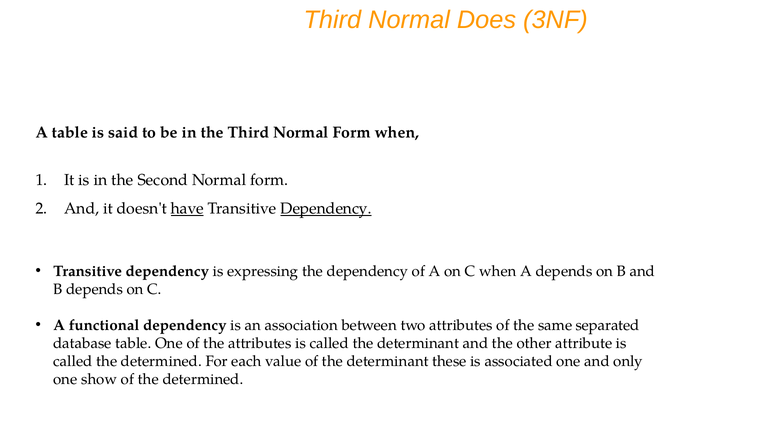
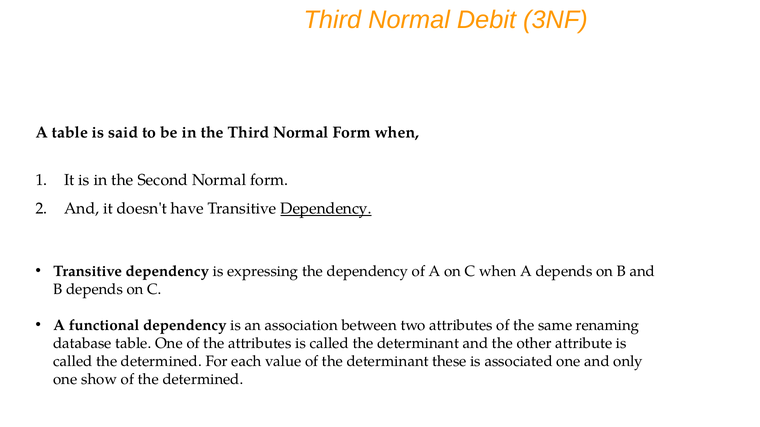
Does: Does -> Debit
have underline: present -> none
separated: separated -> renaming
